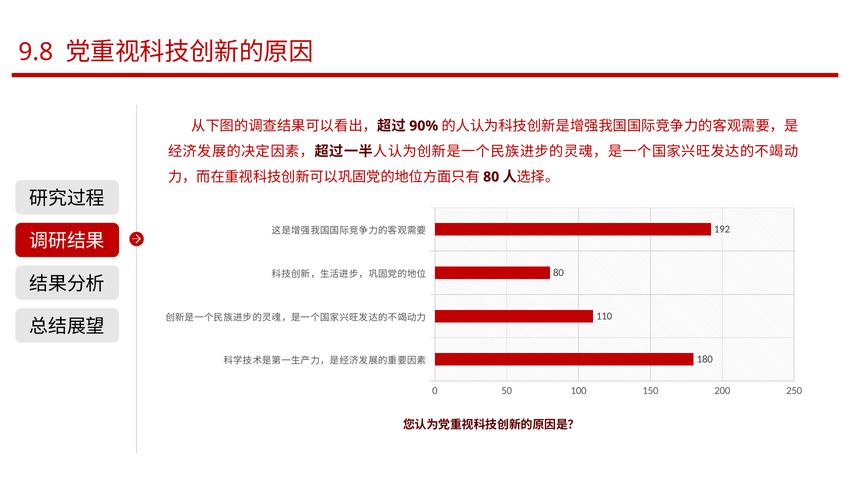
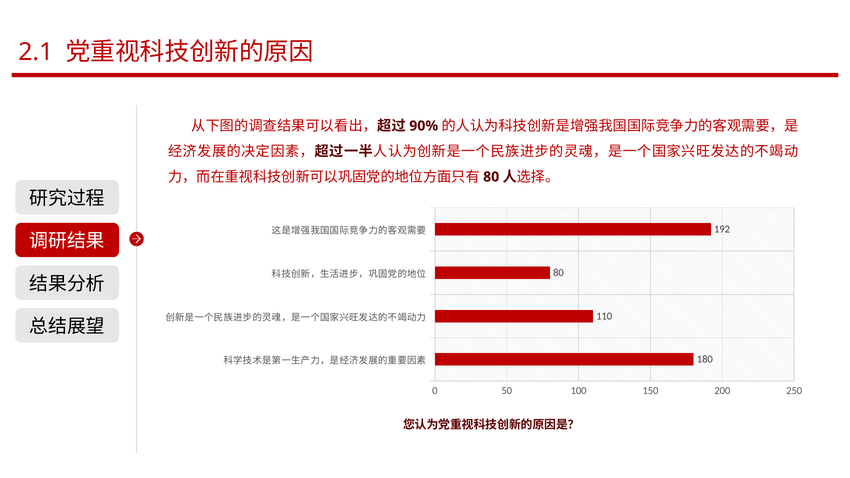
9.8: 9.8 -> 2.1
